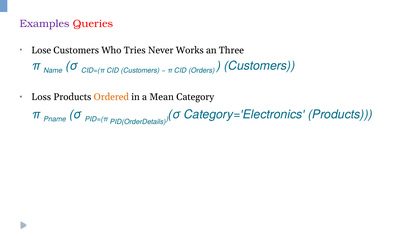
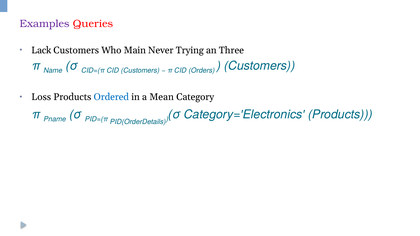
Lose: Lose -> Lack
Tries: Tries -> Main
Works: Works -> Trying
Ordered colour: orange -> blue
